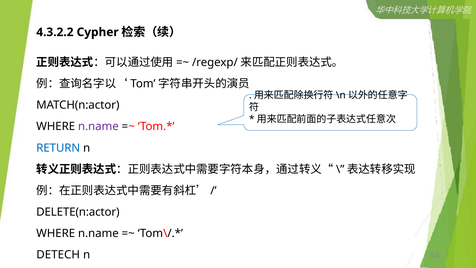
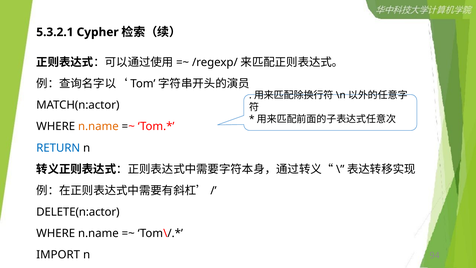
4.3.2.2: 4.3.2.2 -> 5.3.2.1
n.name at (98, 126) colour: purple -> orange
DETECH: DETECH -> IMPORT
